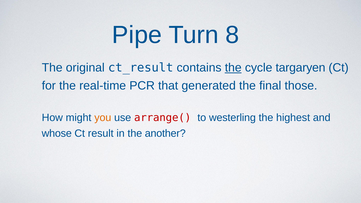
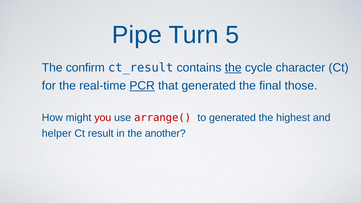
8: 8 -> 5
original: original -> confirm
targaryen: targaryen -> character
PCR underline: none -> present
you colour: orange -> red
to westerling: westerling -> generated
whose: whose -> helper
